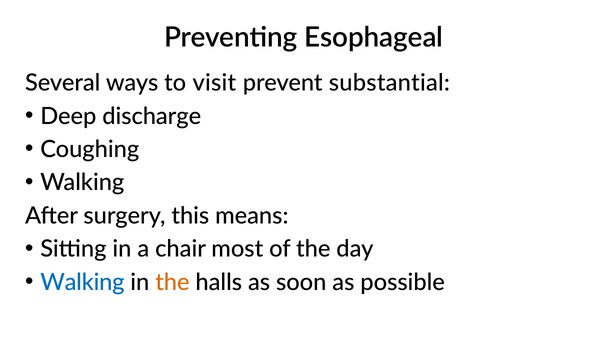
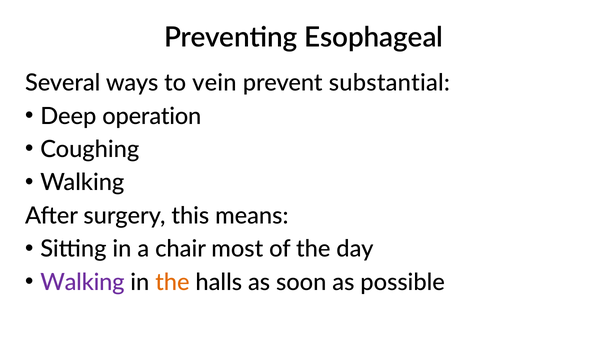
visit: visit -> vein
discharge: discharge -> operation
Walking at (82, 282) colour: blue -> purple
